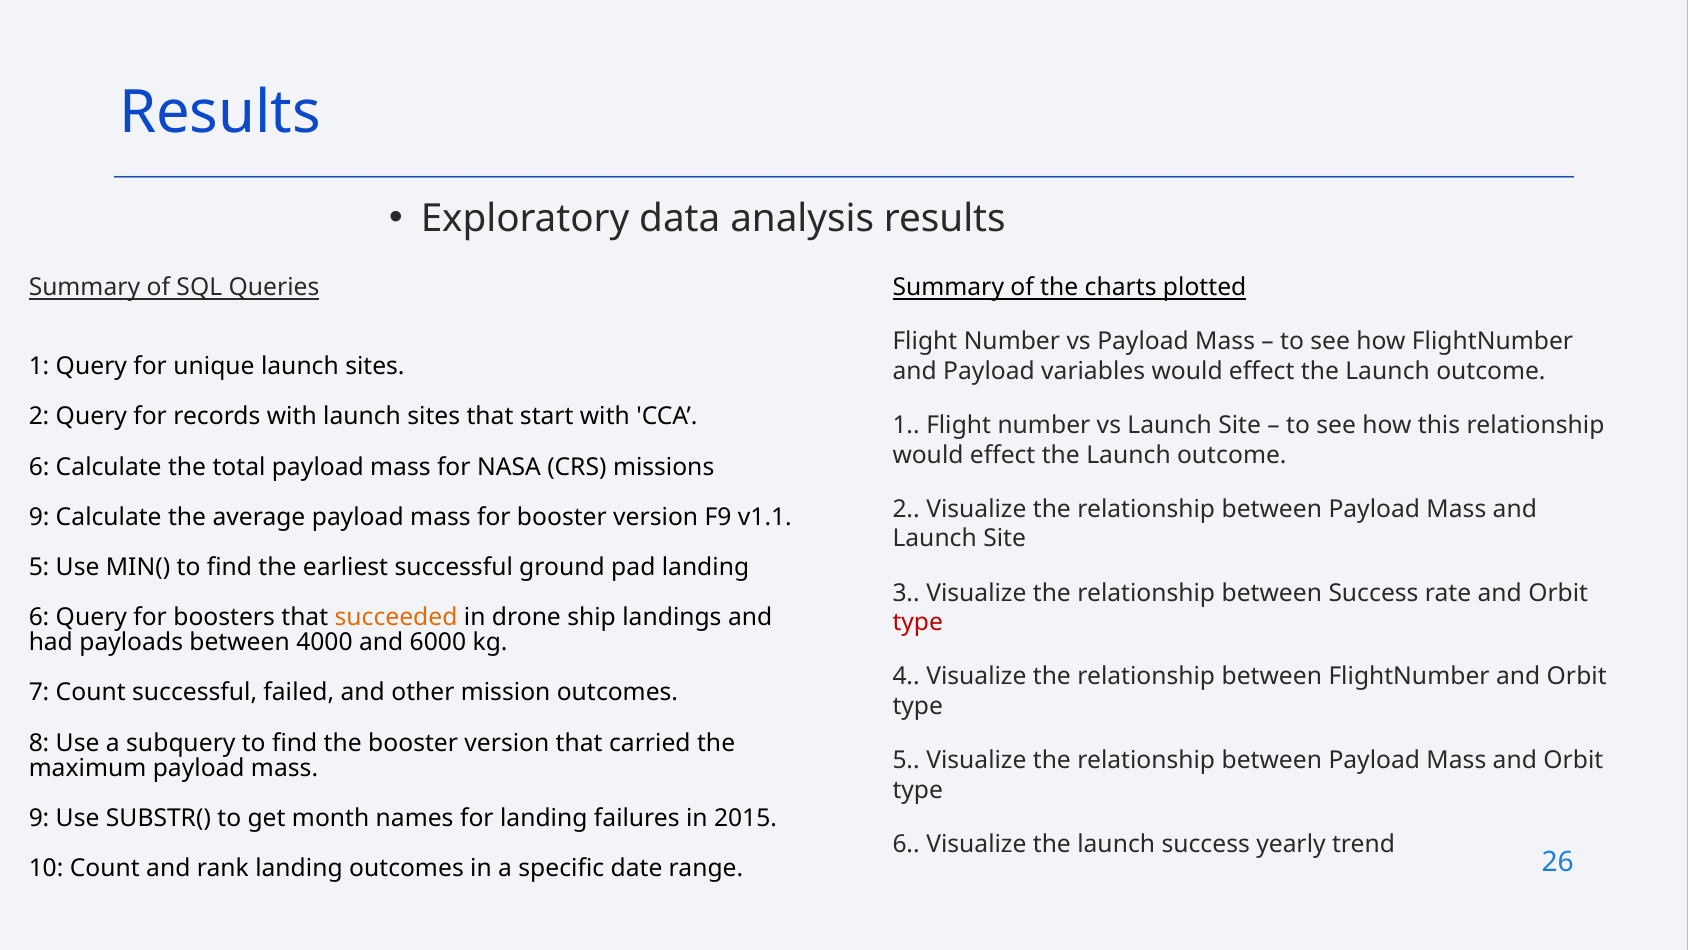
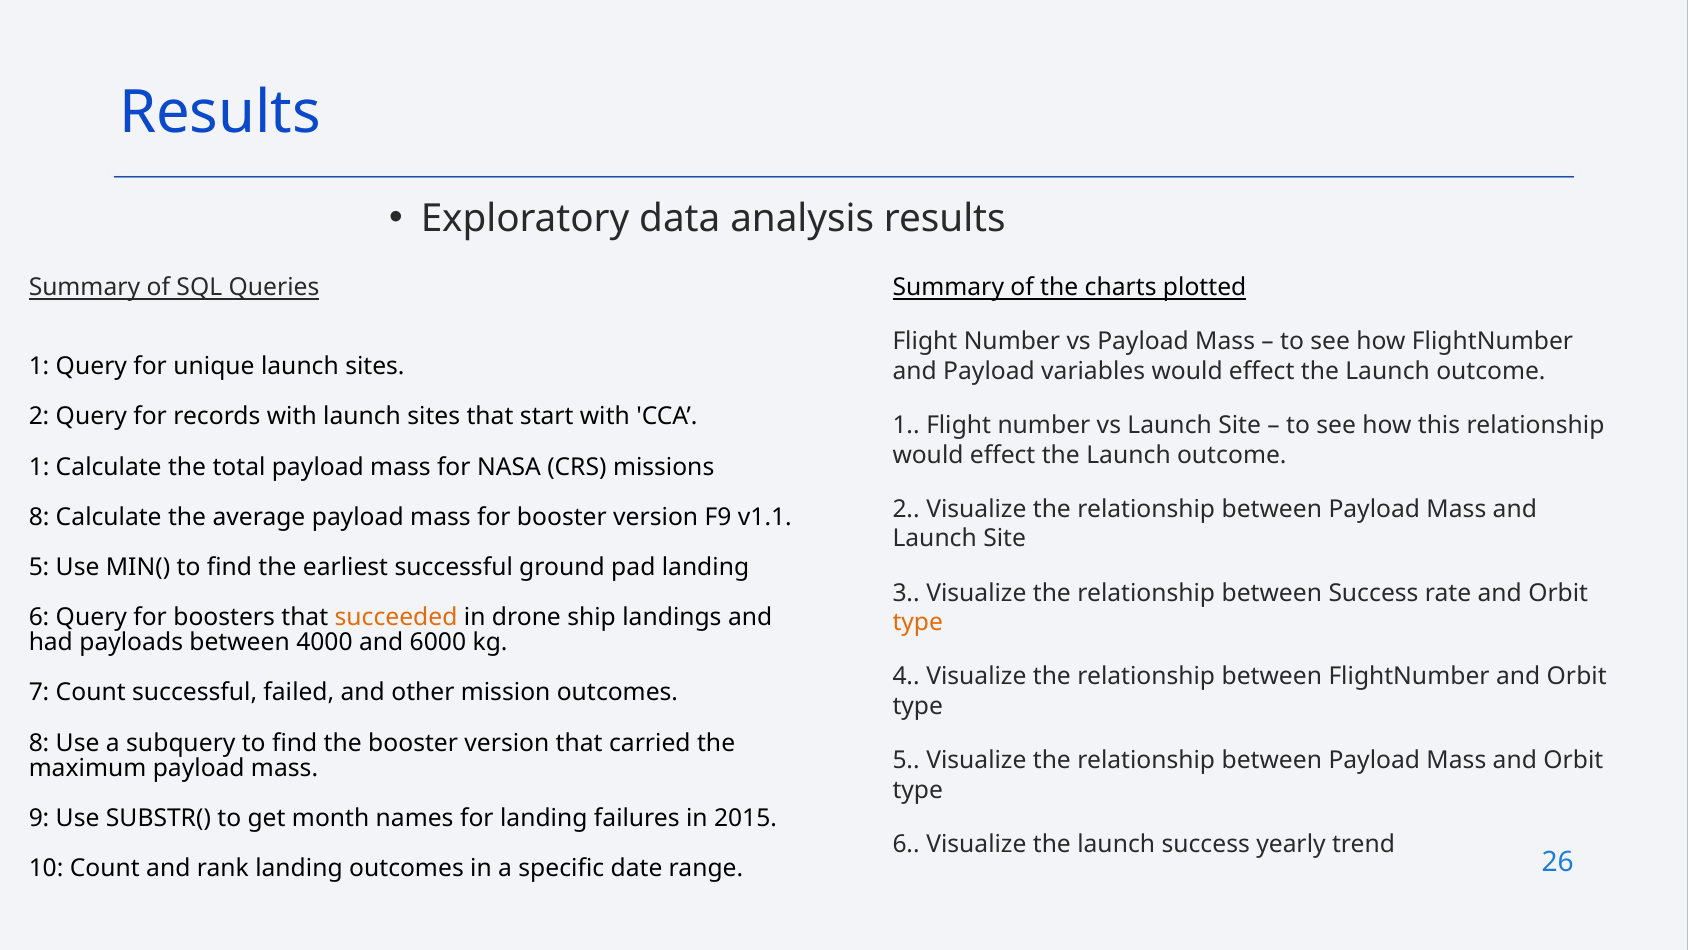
6 at (39, 467): 6 -> 1
9 at (39, 517): 9 -> 8
type at (918, 622) colour: red -> orange
